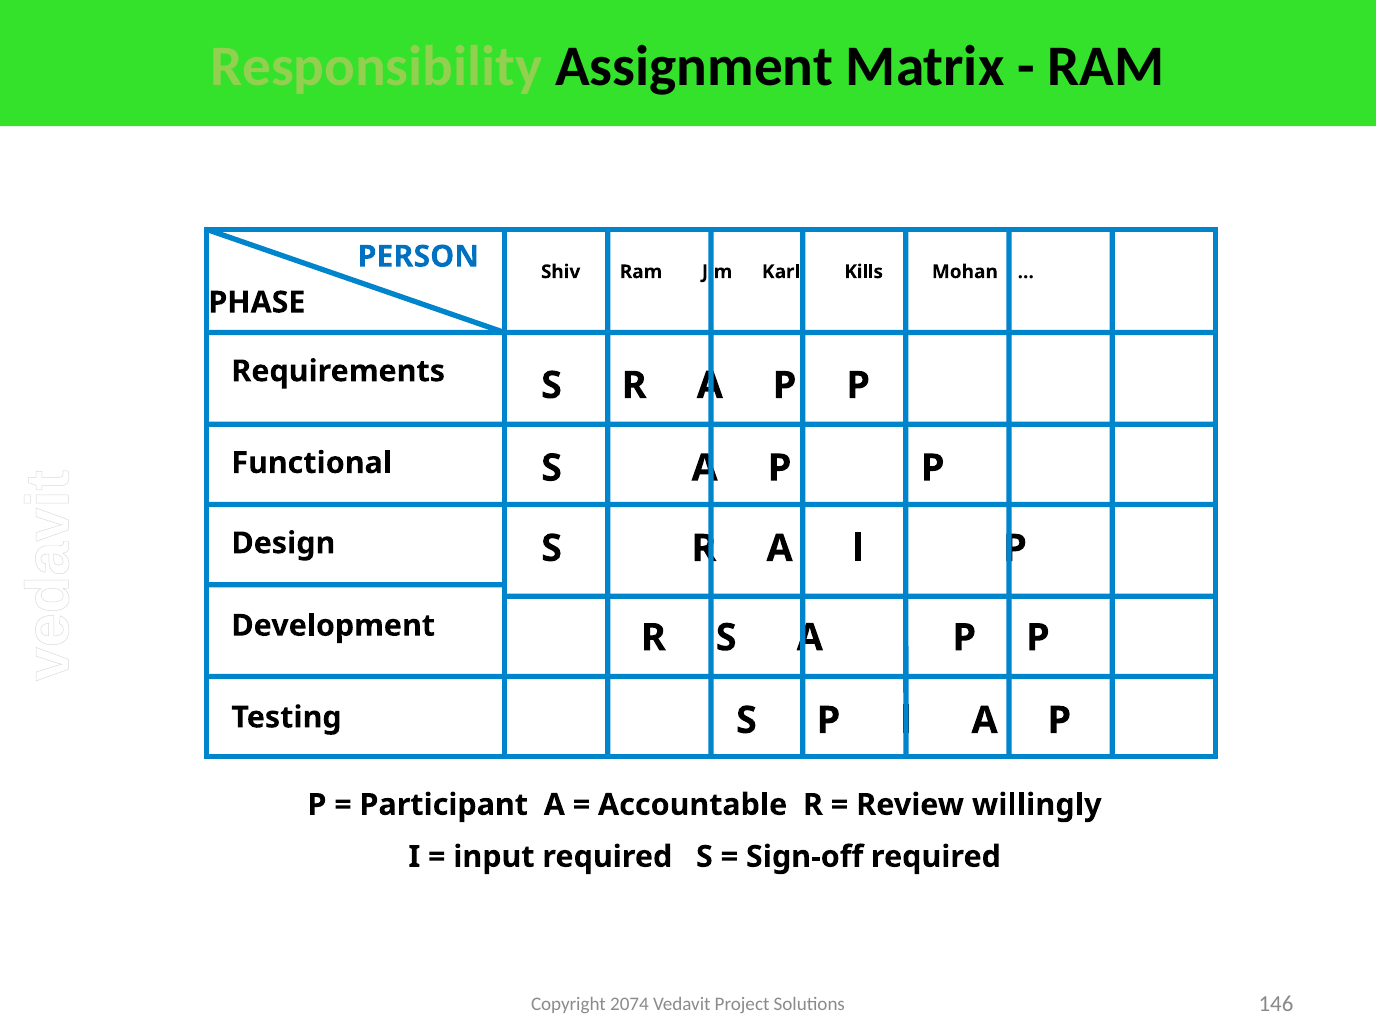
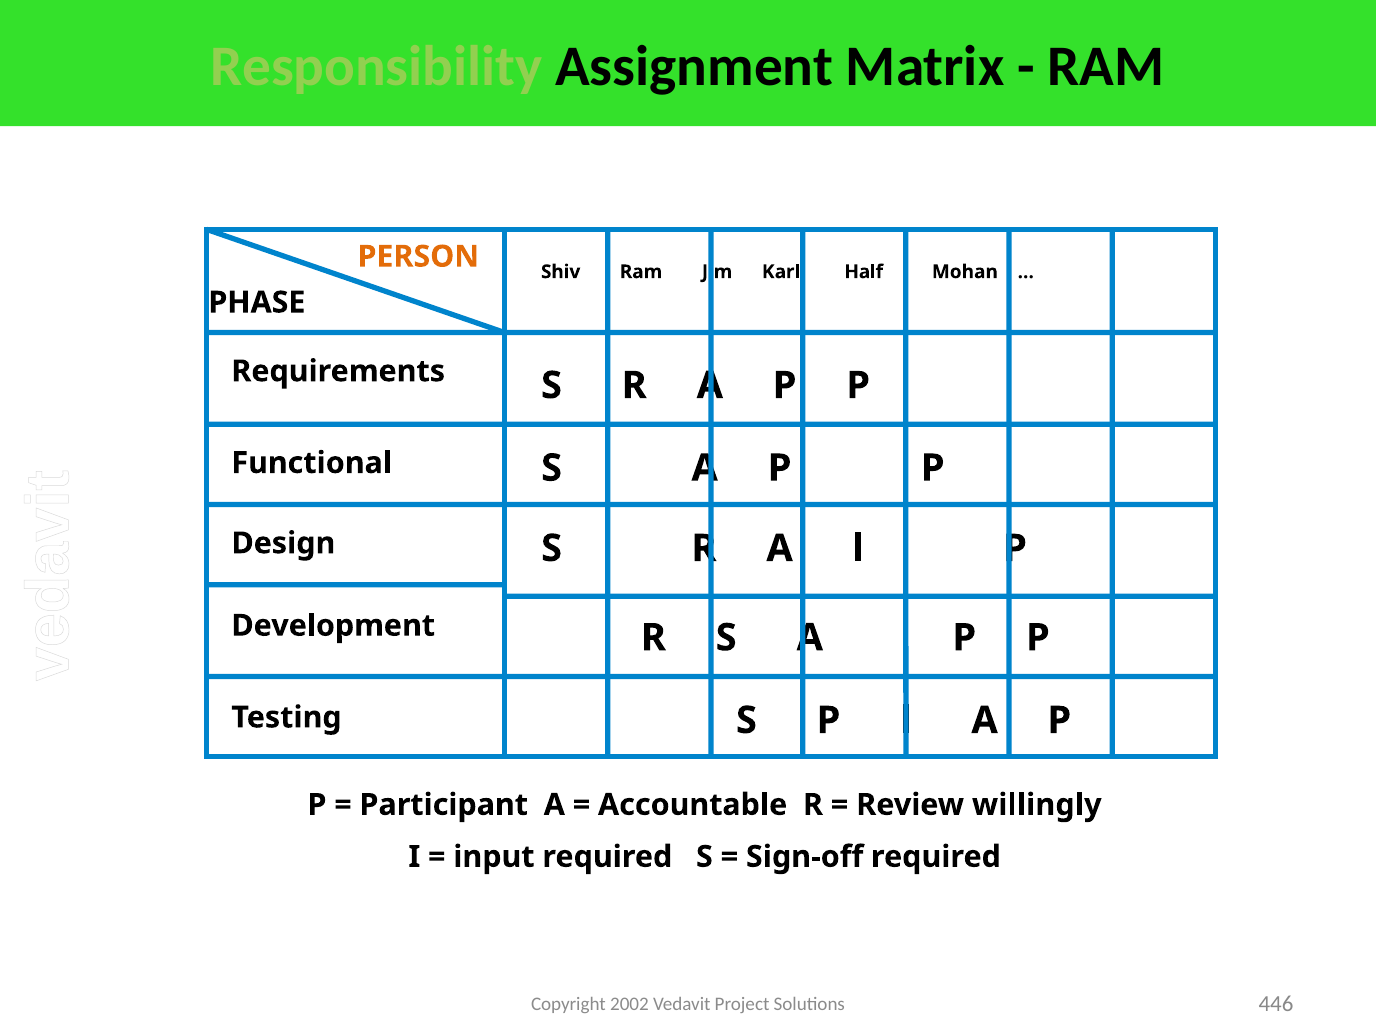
PERSON colour: blue -> orange
Kills: Kills -> Half
2074: 2074 -> 2002
146: 146 -> 446
